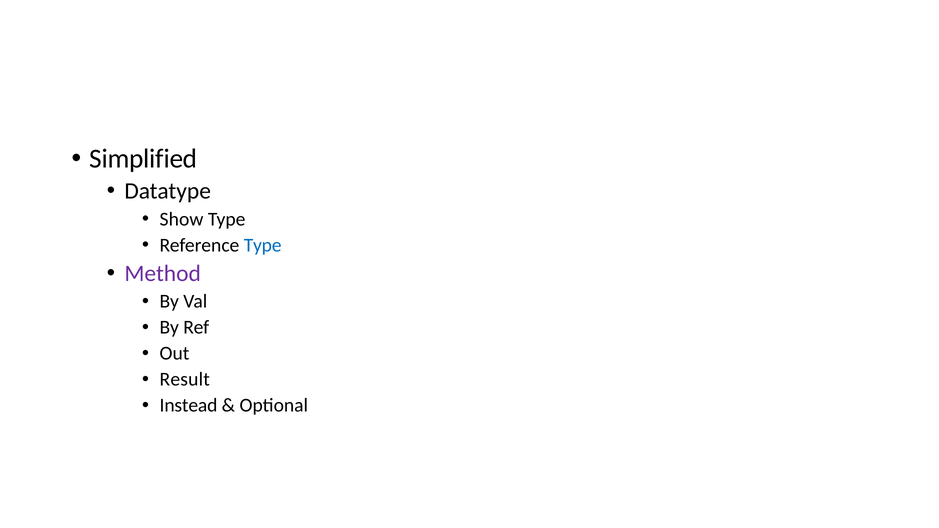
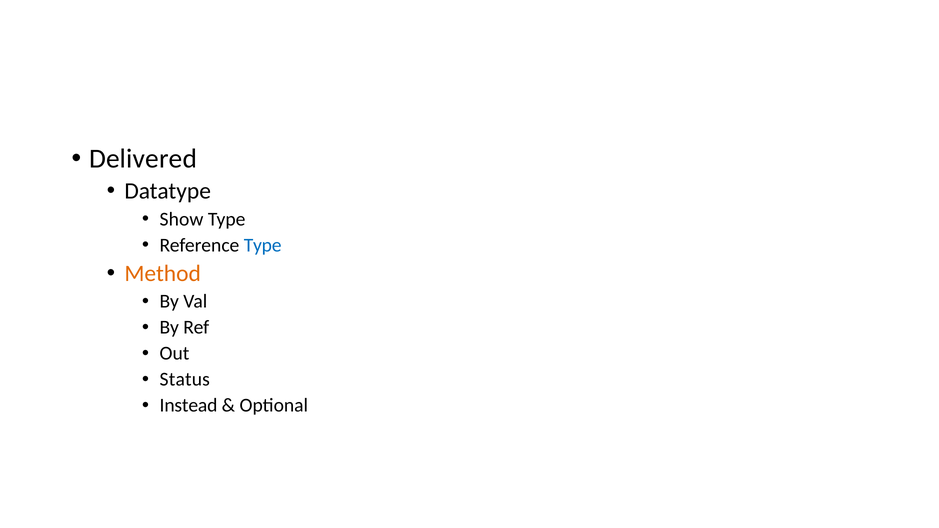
Simplified: Simplified -> Delivered
Method colour: purple -> orange
Result: Result -> Status
